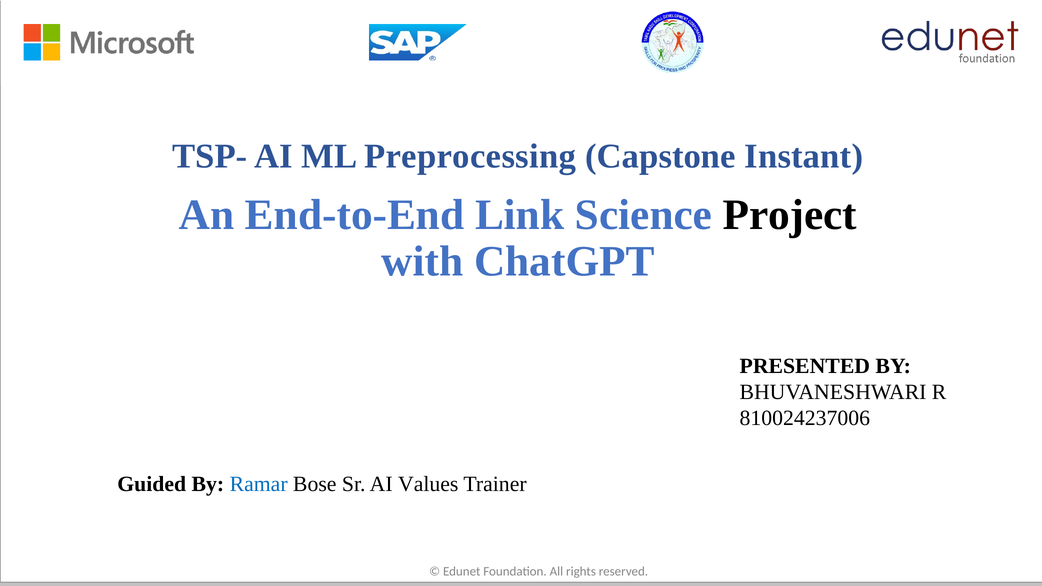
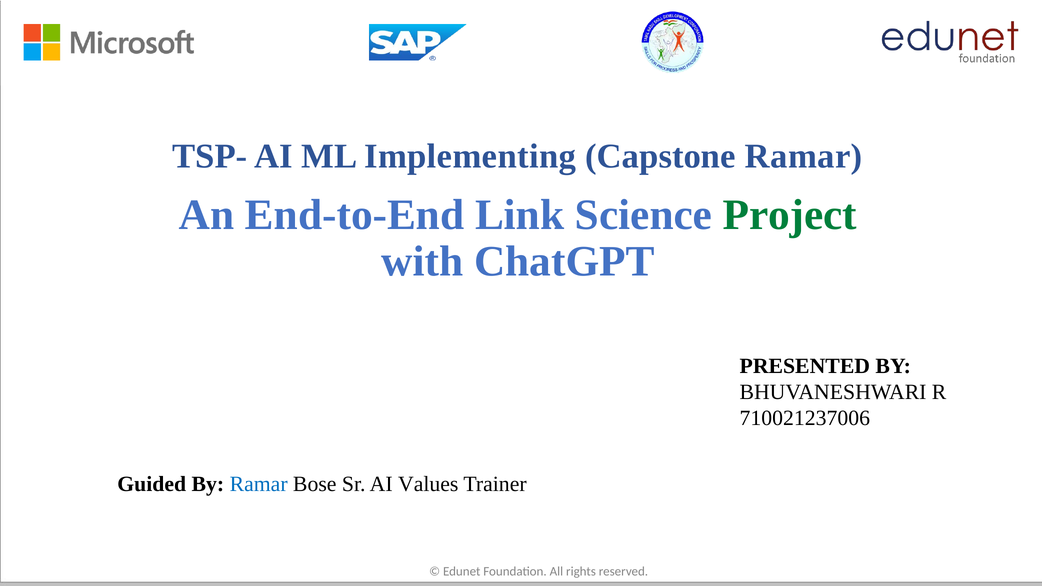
Preprocessing: Preprocessing -> Implementing
Capstone Instant: Instant -> Ramar
Project colour: black -> green
810024237006: 810024237006 -> 710021237006
